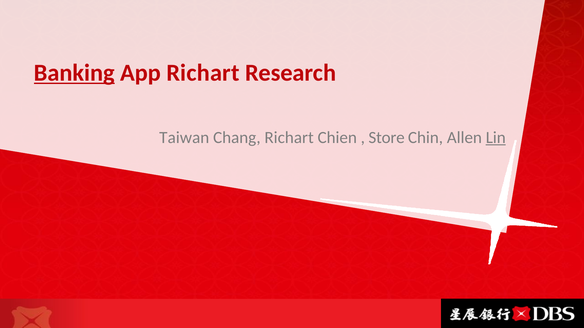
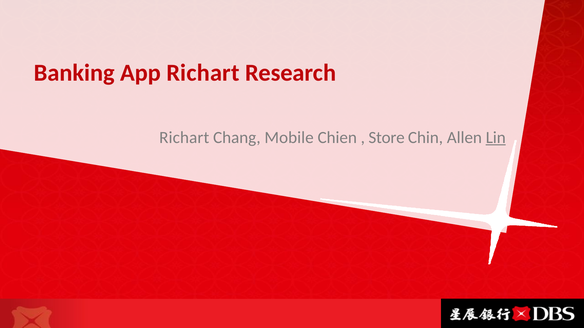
Banking underline: present -> none
Taiwan at (184, 138): Taiwan -> Richart
Chang Richart: Richart -> Mobile
